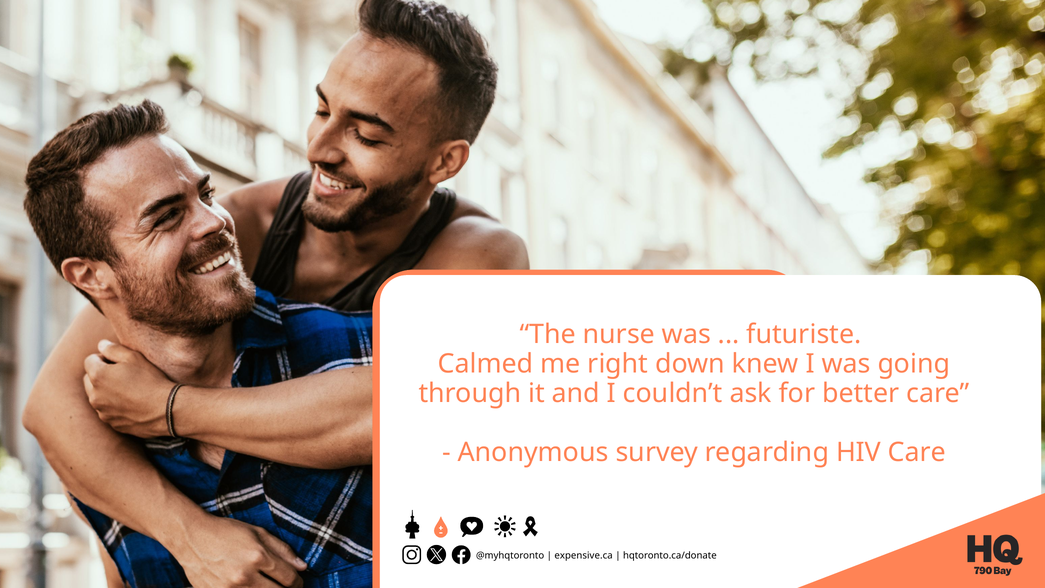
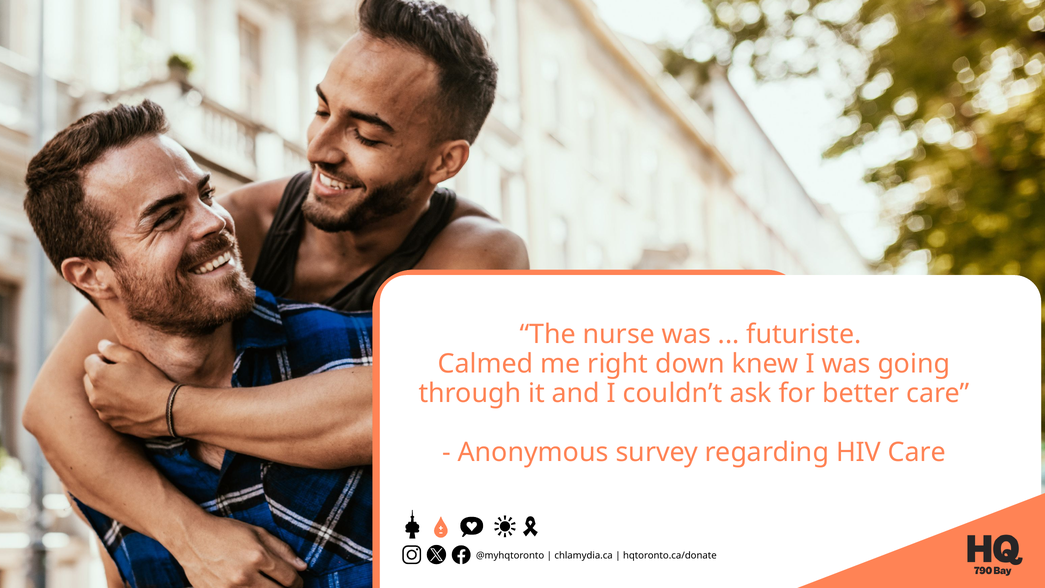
expensive.ca: expensive.ca -> chlamydia.ca
